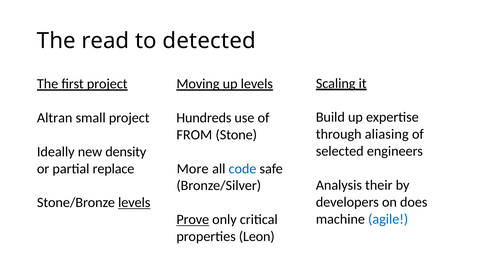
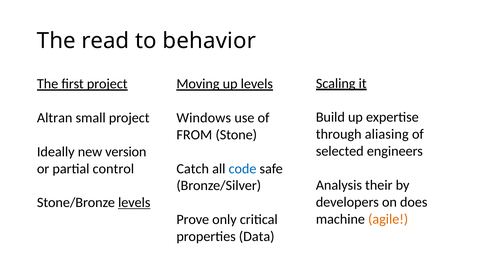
detected: detected -> behavior
Hundreds: Hundreds -> Windows
density: density -> version
More: More -> Catch
replace: replace -> control
agile colour: blue -> orange
Prove underline: present -> none
Leon: Leon -> Data
